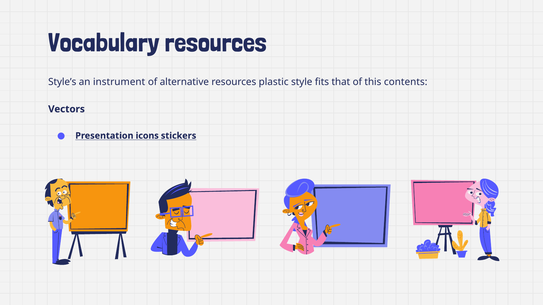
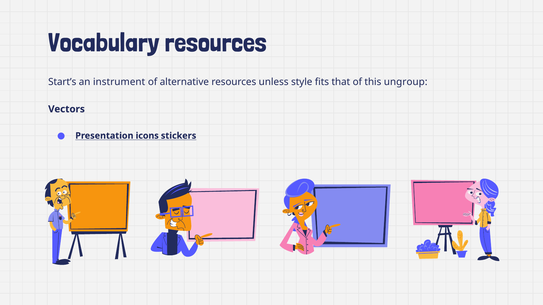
Style’s: Style’s -> Start’s
plastic: plastic -> unless
contents: contents -> ungroup
